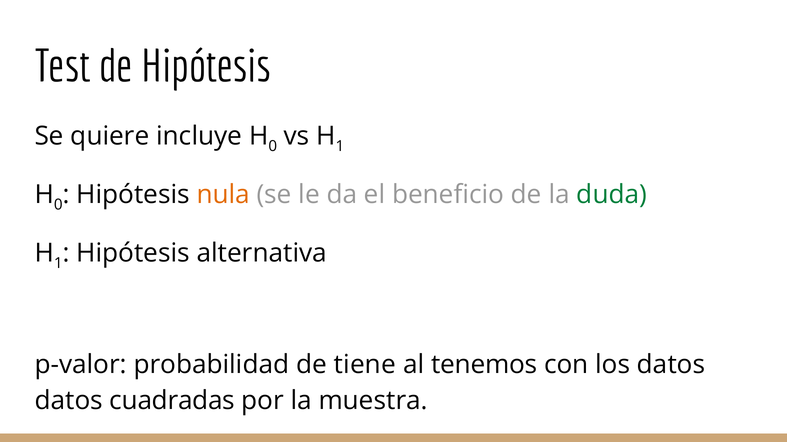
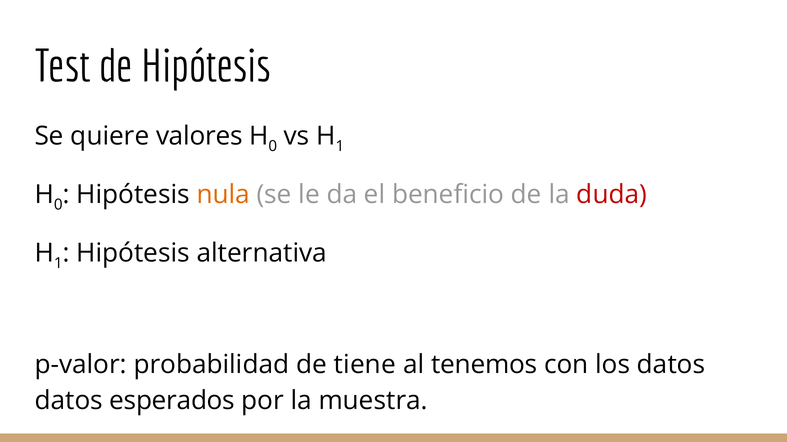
incluye: incluye -> valores
duda colour: green -> red
cuadradas: cuadradas -> esperados
